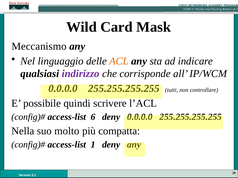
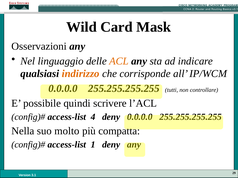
Meccanismo: Meccanismo -> Osservazioni
indirizzo colour: purple -> orange
6: 6 -> 4
